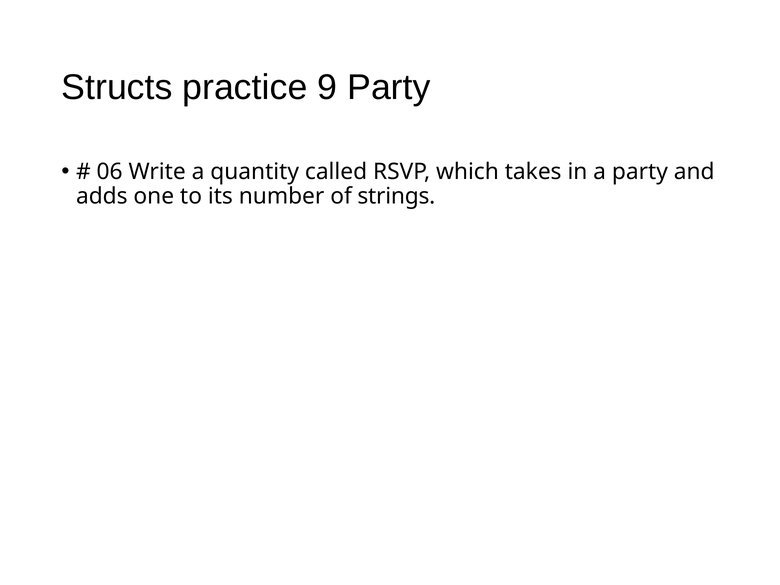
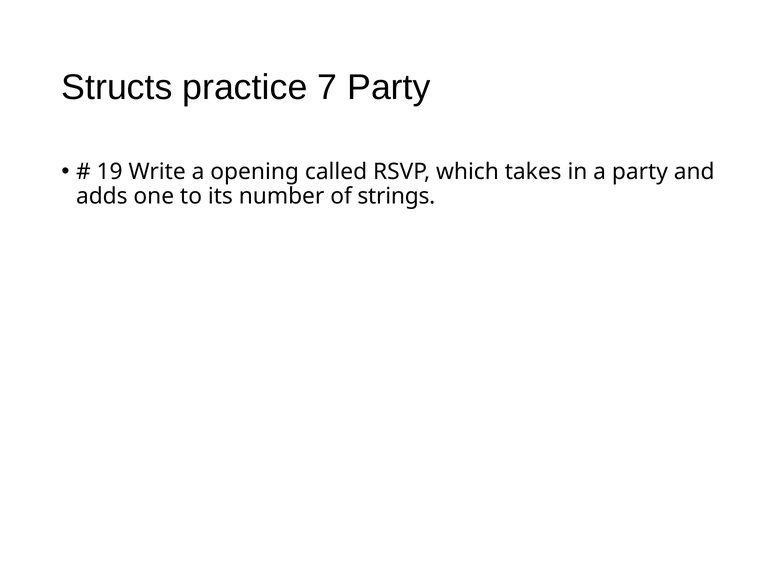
9: 9 -> 7
06: 06 -> 19
quantity: quantity -> opening
